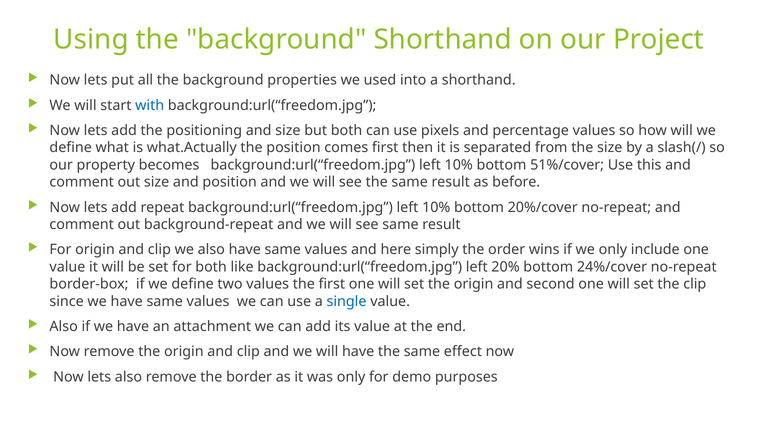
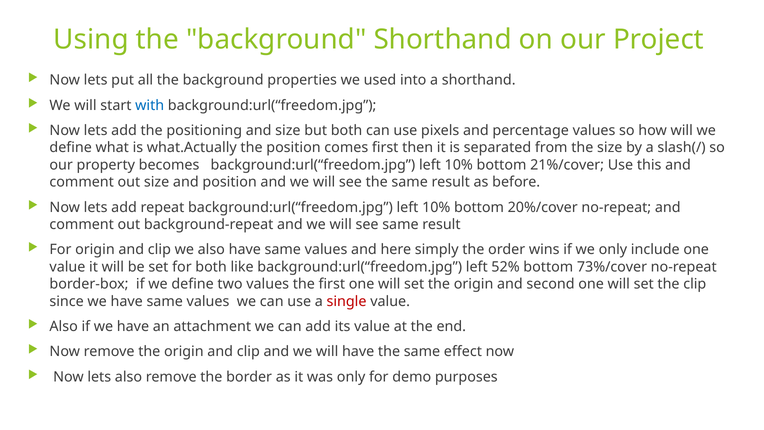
51%/cover: 51%/cover -> 21%/cover
20%: 20% -> 52%
24%/cover: 24%/cover -> 73%/cover
single colour: blue -> red
